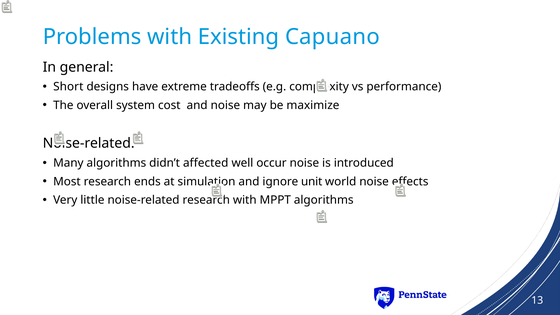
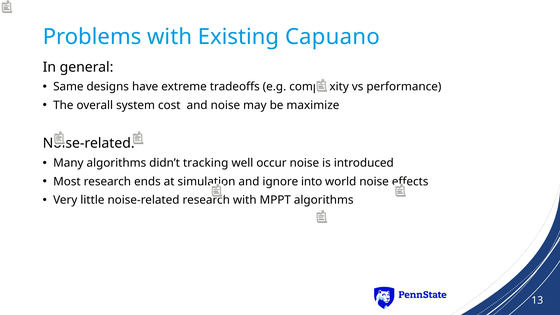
Short: Short -> Same
affected: affected -> tracking
unit: unit -> into
